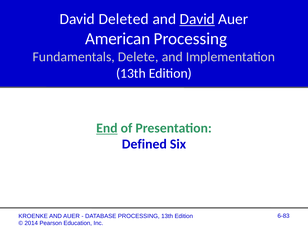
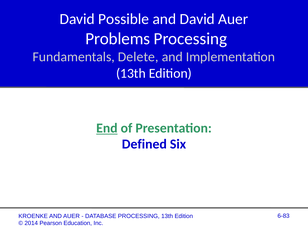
Deleted: Deleted -> Possible
David at (197, 19) underline: present -> none
American: American -> Problems
